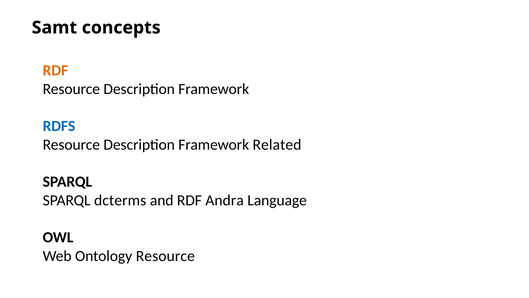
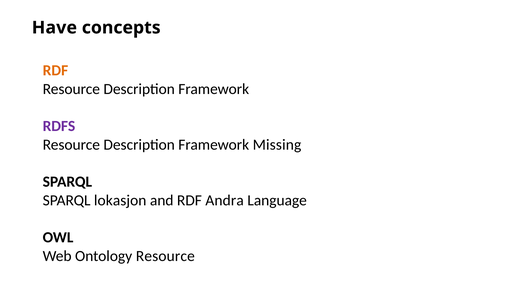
Samt: Samt -> Have
RDFS colour: blue -> purple
Related: Related -> Missing
dcterms: dcterms -> lokasjon
